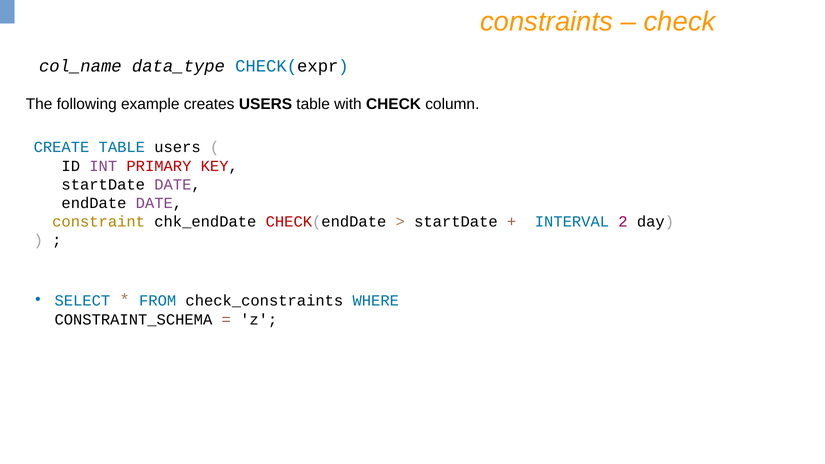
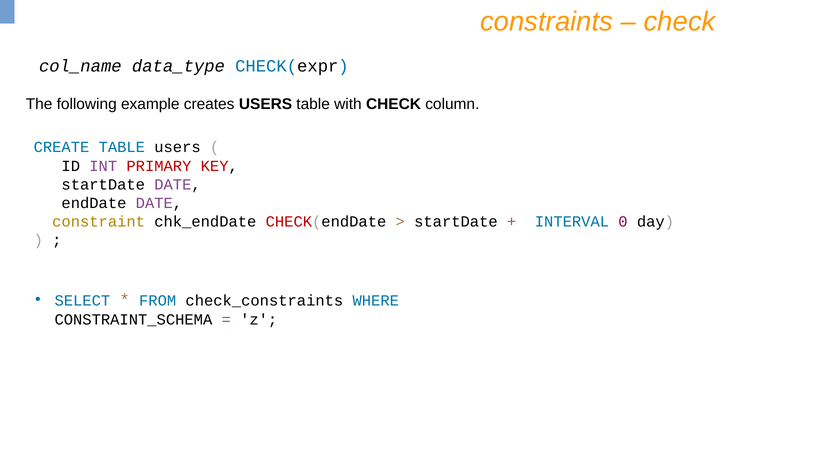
2: 2 -> 0
